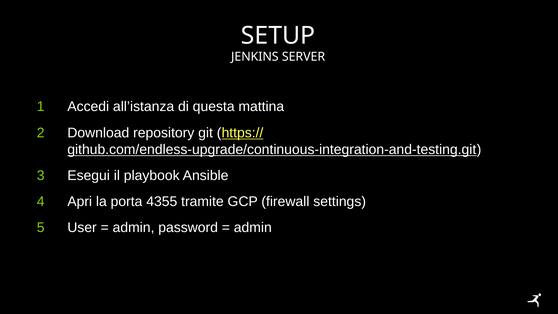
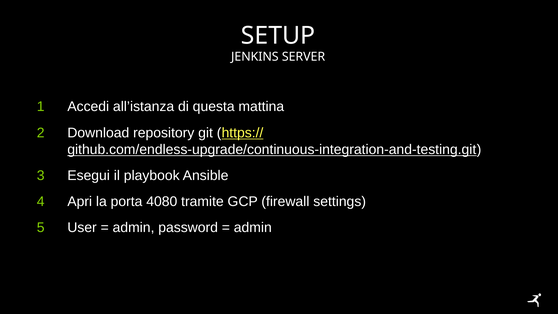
4355: 4355 -> 4080
